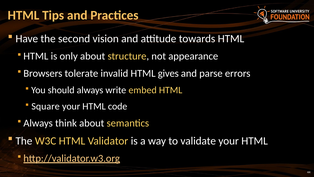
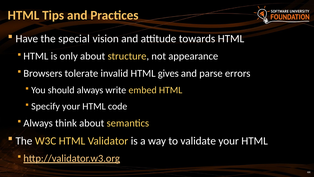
second: second -> special
Square: Square -> Specify
